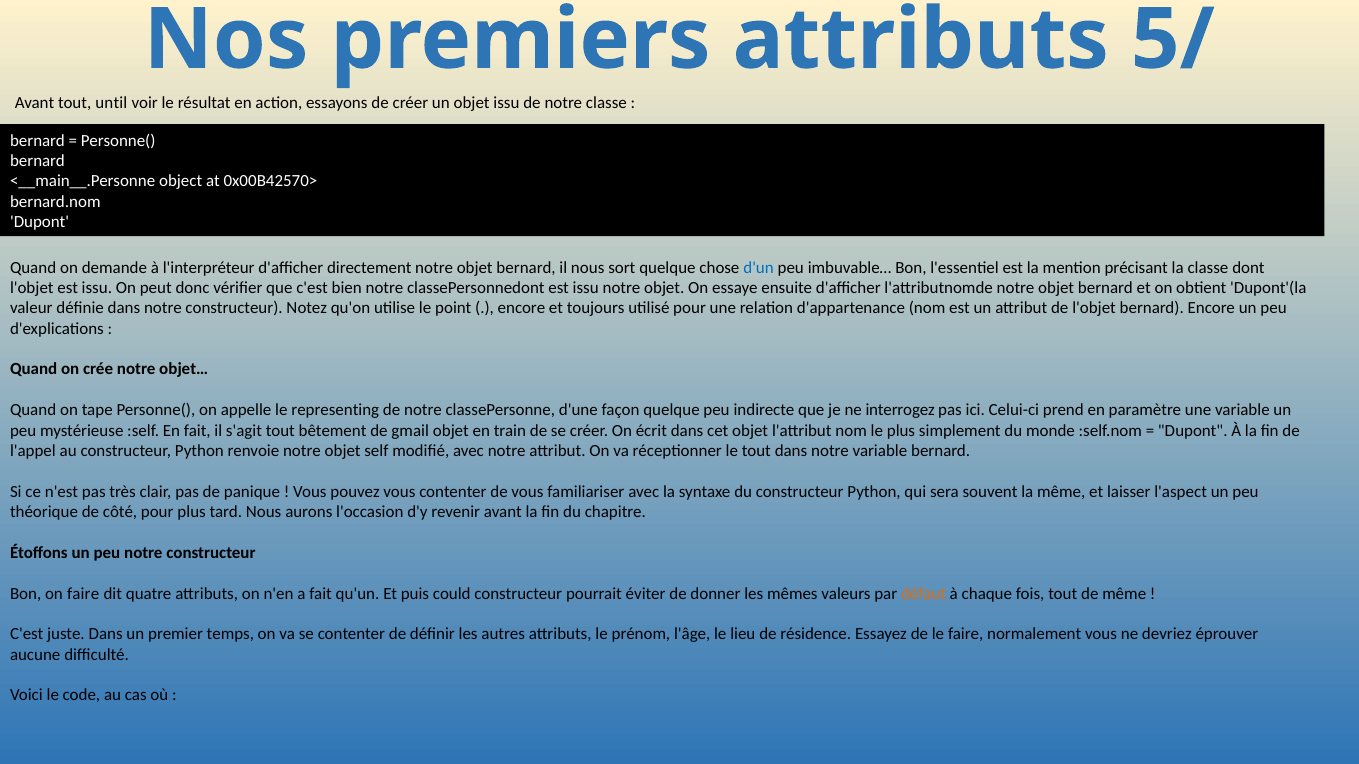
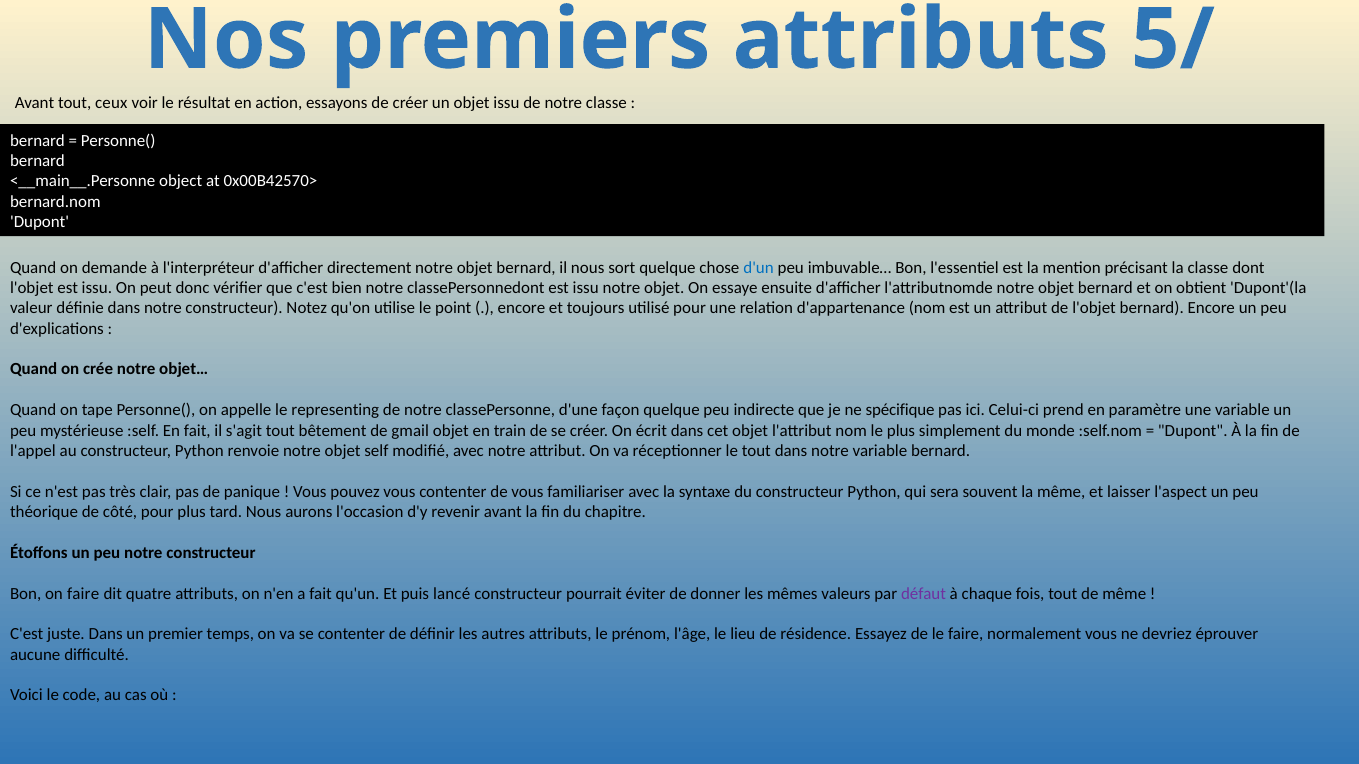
until: until -> ceux
interrogez: interrogez -> spécifique
could: could -> lancé
défaut colour: orange -> purple
